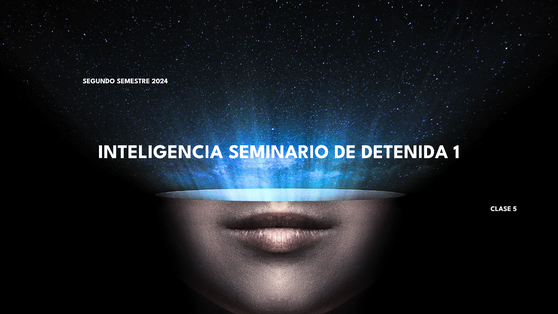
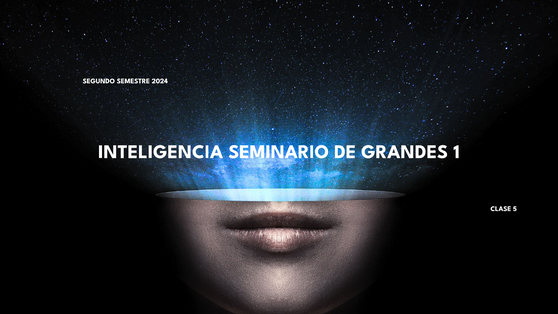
DETENIDA: DETENIDA -> GRANDES
